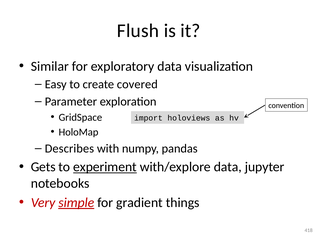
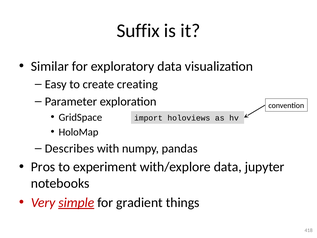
Flush: Flush -> Suffix
covered: covered -> creating
Gets: Gets -> Pros
experiment underline: present -> none
